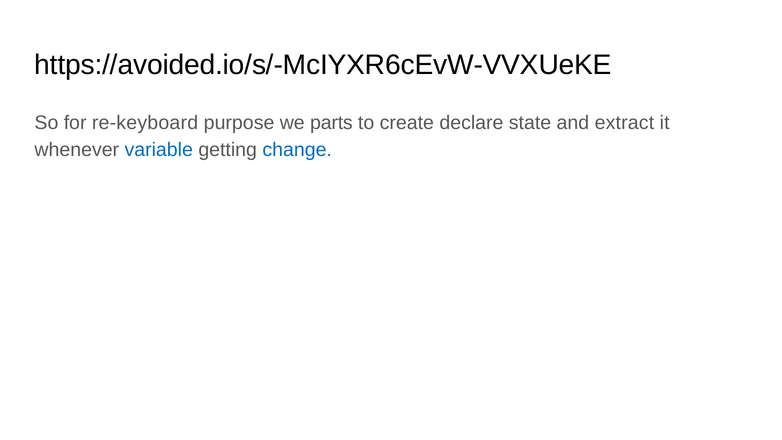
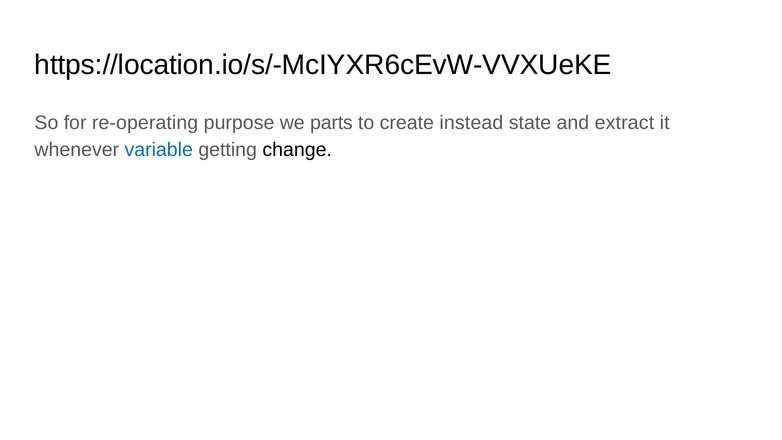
https://avoided.io/s/-McIYXR6cEvW-VVXUeKE: https://avoided.io/s/-McIYXR6cEvW-VVXUeKE -> https://location.io/s/-McIYXR6cEvW-VVXUeKE
re-keyboard: re-keyboard -> re-operating
declare: declare -> instead
change colour: blue -> black
